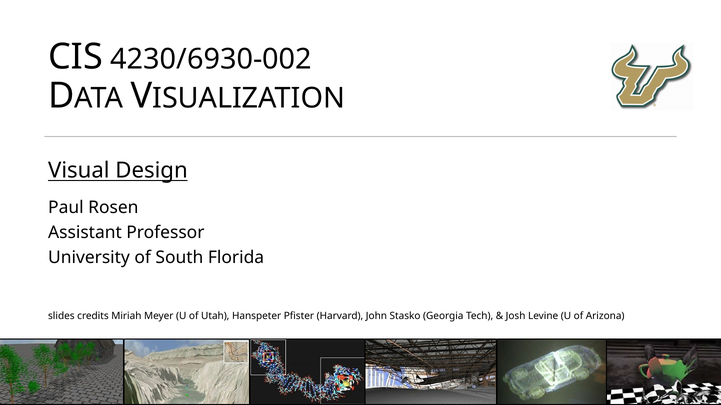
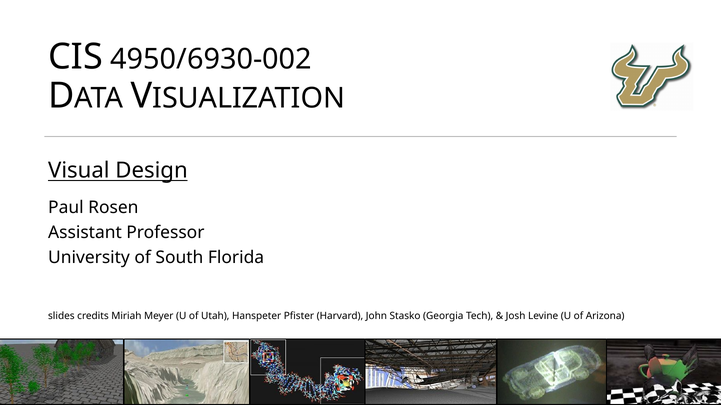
4230/6930-002: 4230/6930-002 -> 4950/6930-002
